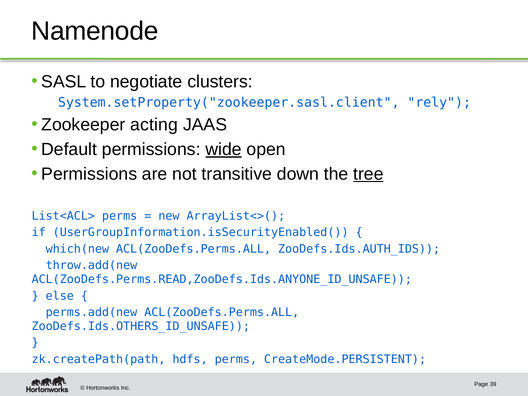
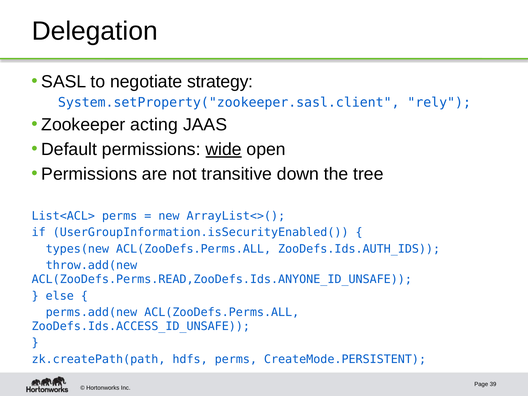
Namenode: Namenode -> Delegation
clusters: clusters -> strategy
tree underline: present -> none
which(new: which(new -> types(new
ZooDefs.Ids.OTHERS_ID_UNSAFE: ZooDefs.Ids.OTHERS_ID_UNSAFE -> ZooDefs.Ids.ACCESS_ID_UNSAFE
